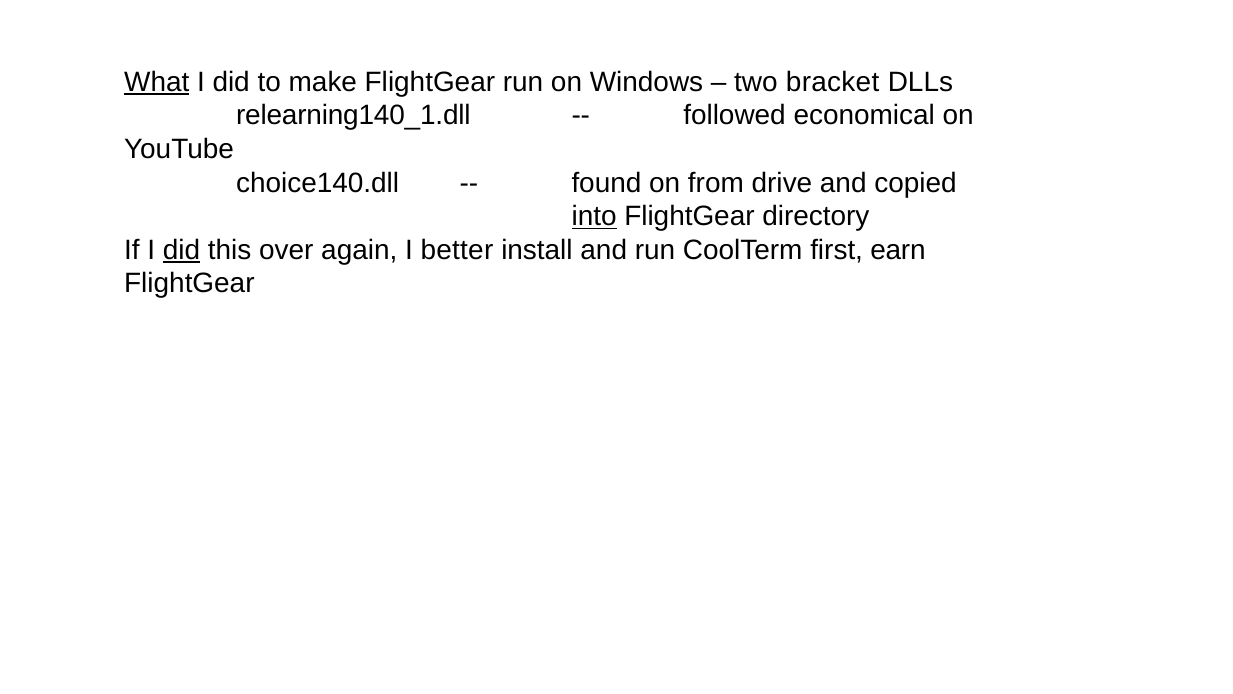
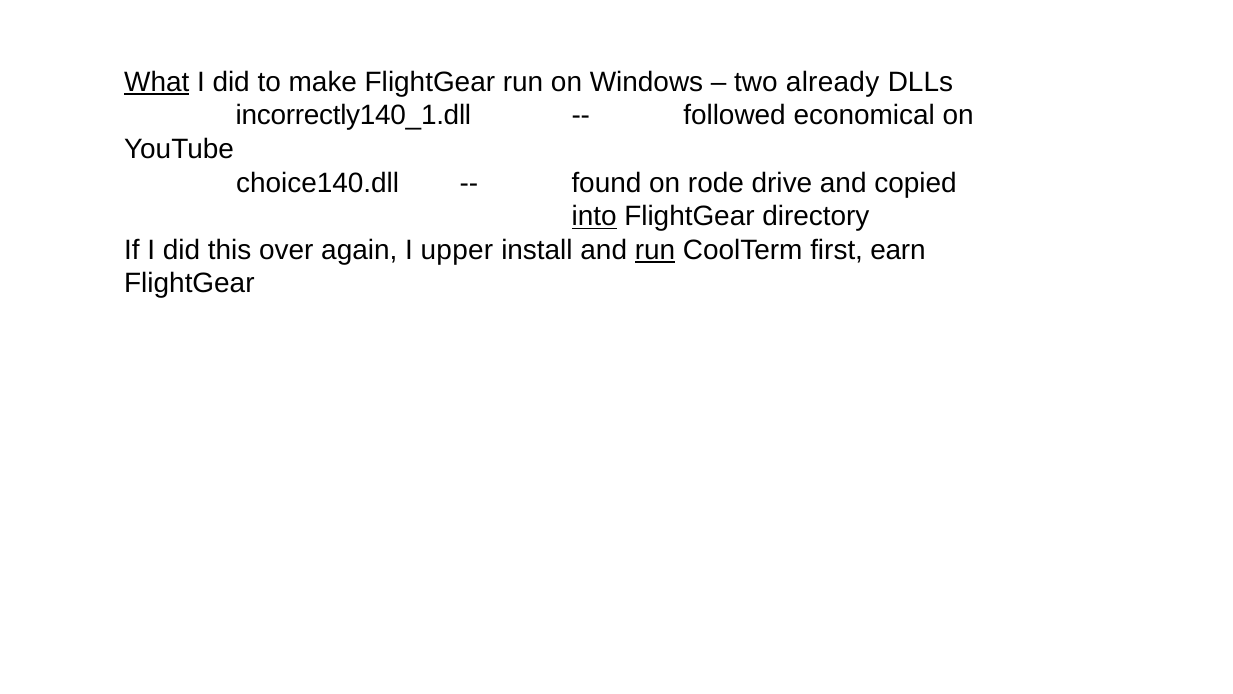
bracket: bracket -> already
relearning140_1.dll: relearning140_1.dll -> incorrectly140_1.dll
from: from -> rode
did at (182, 250) underline: present -> none
better: better -> upper
run at (655, 250) underline: none -> present
